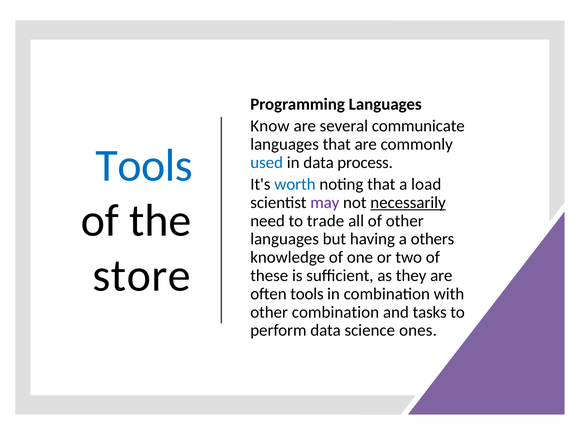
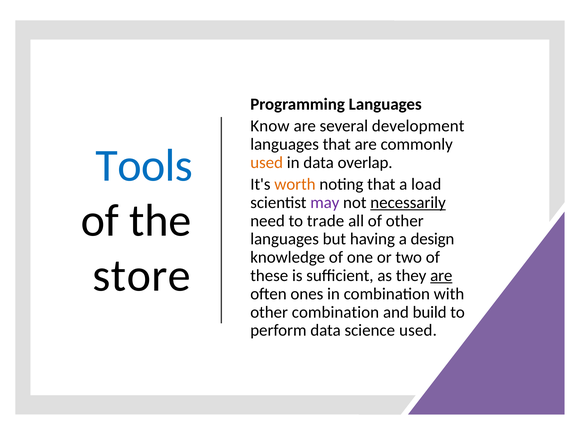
communicate: communicate -> development
used at (267, 163) colour: blue -> orange
process: process -> overlap
worth colour: blue -> orange
others: others -> design
are at (441, 276) underline: none -> present
often tools: tools -> ones
tasks: tasks -> build
science ones: ones -> used
